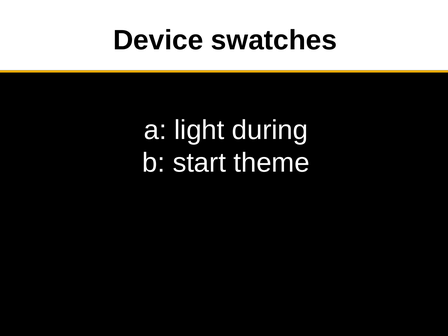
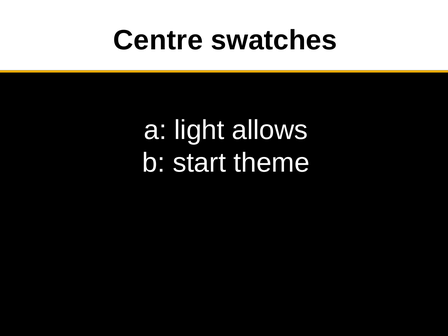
Device: Device -> Centre
during: during -> allows
